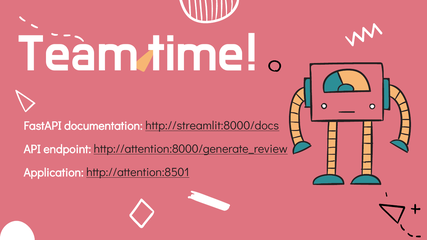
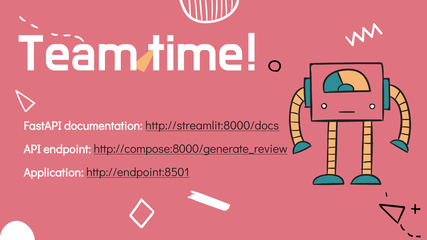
http://attention:8000/generate_review: http://attention:8000/generate_review -> http://compose:8000/generate_review
http://attention:8501: http://attention:8501 -> http://endpoint:8501
